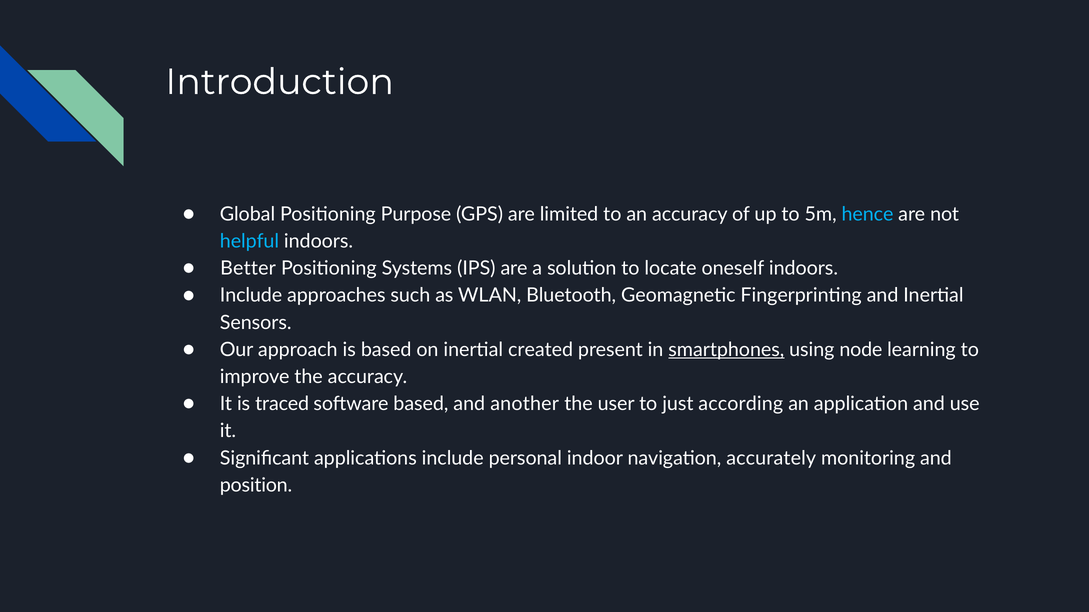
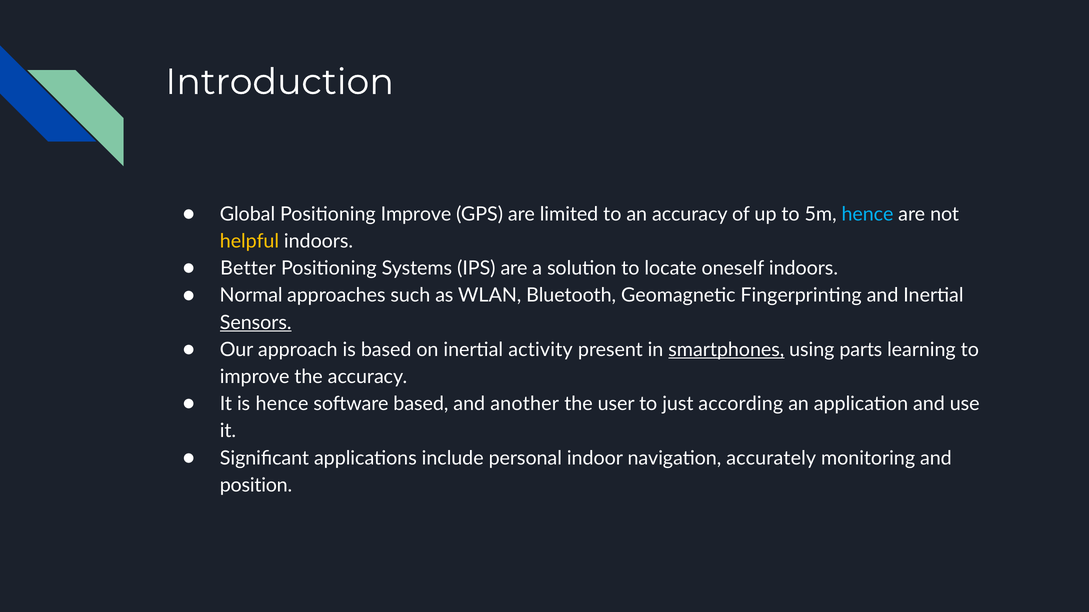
Positioning Purpose: Purpose -> Improve
helpful colour: light blue -> yellow
Include at (251, 296): Include -> Normal
Sensors underline: none -> present
created: created -> activity
node: node -> parts
is traced: traced -> hence
